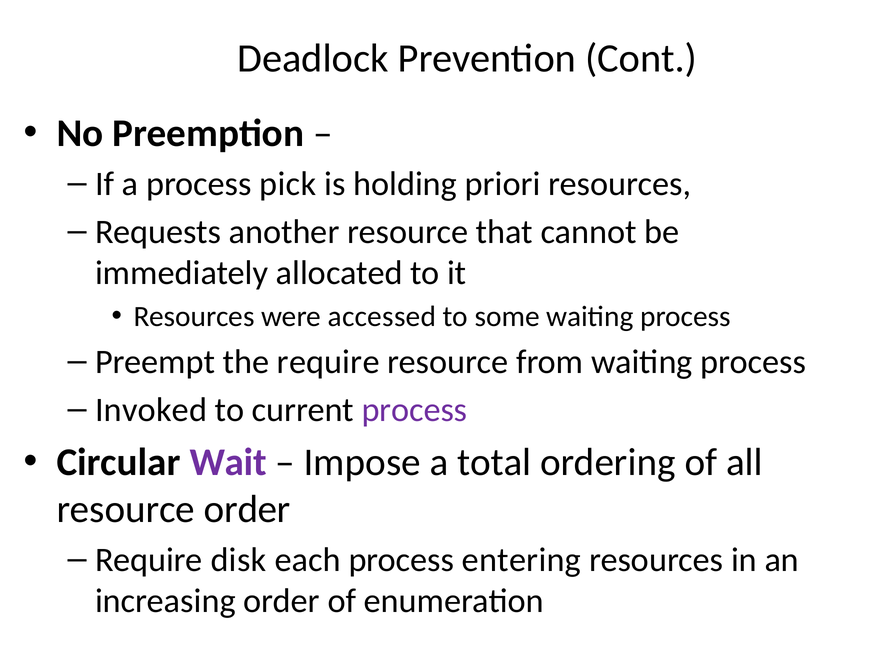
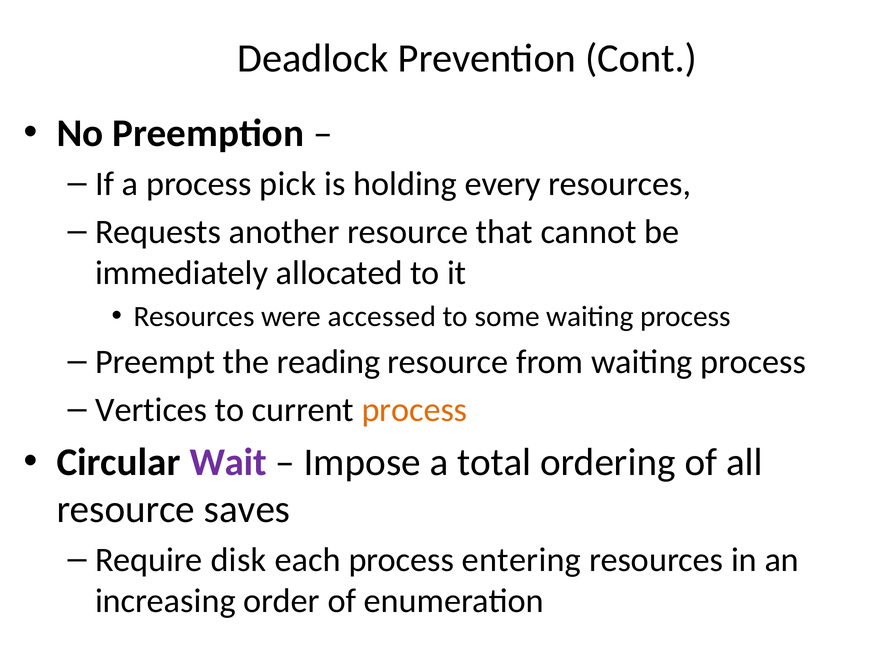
priori: priori -> every
the require: require -> reading
Invoked: Invoked -> Vertices
process at (414, 410) colour: purple -> orange
resource order: order -> saves
